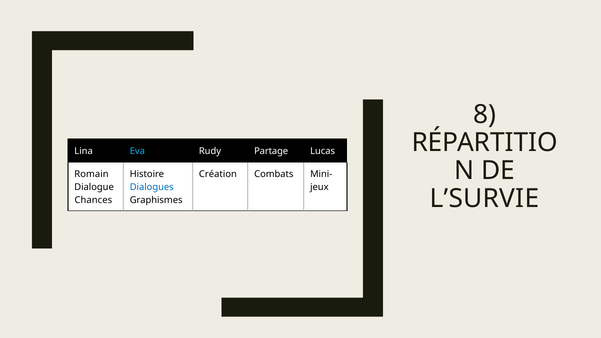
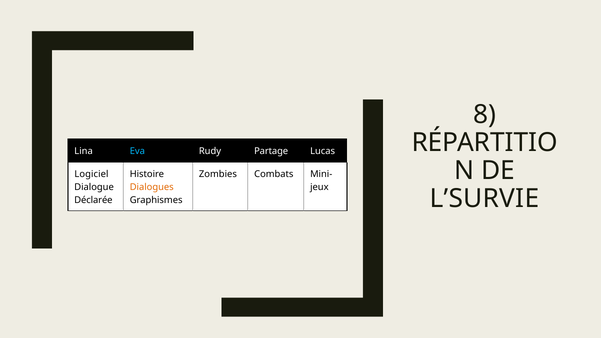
Romain: Romain -> Logiciel
Création: Création -> Zombies
Dialogues colour: blue -> orange
Chances: Chances -> Déclarée
